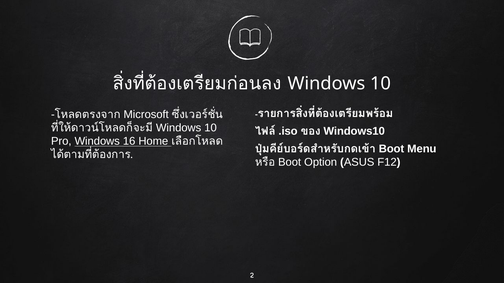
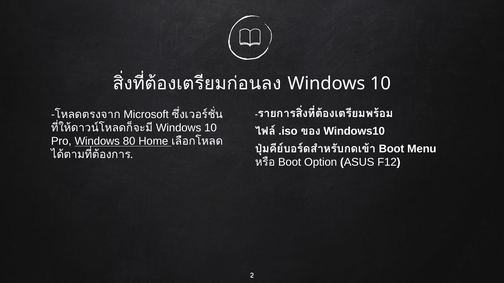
16: 16 -> 80
